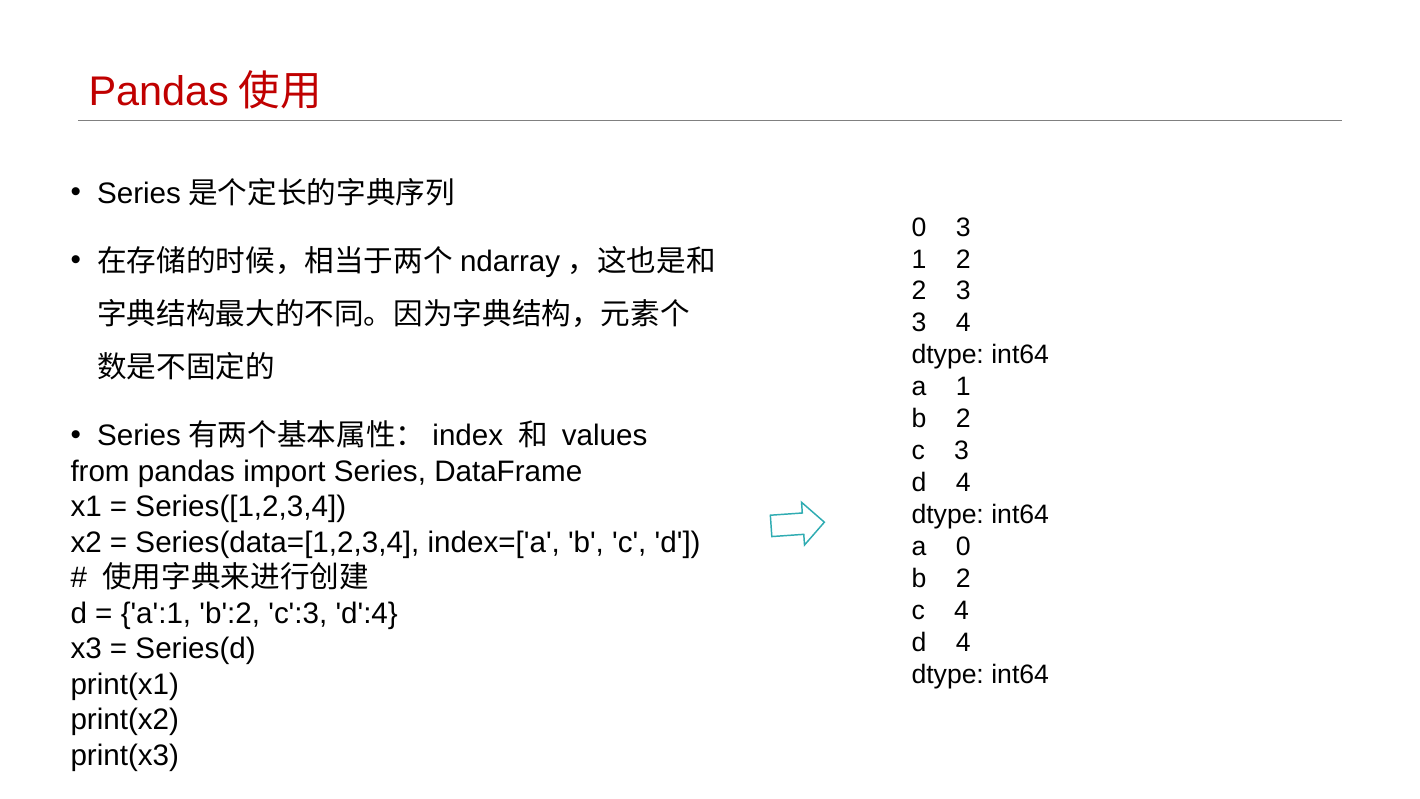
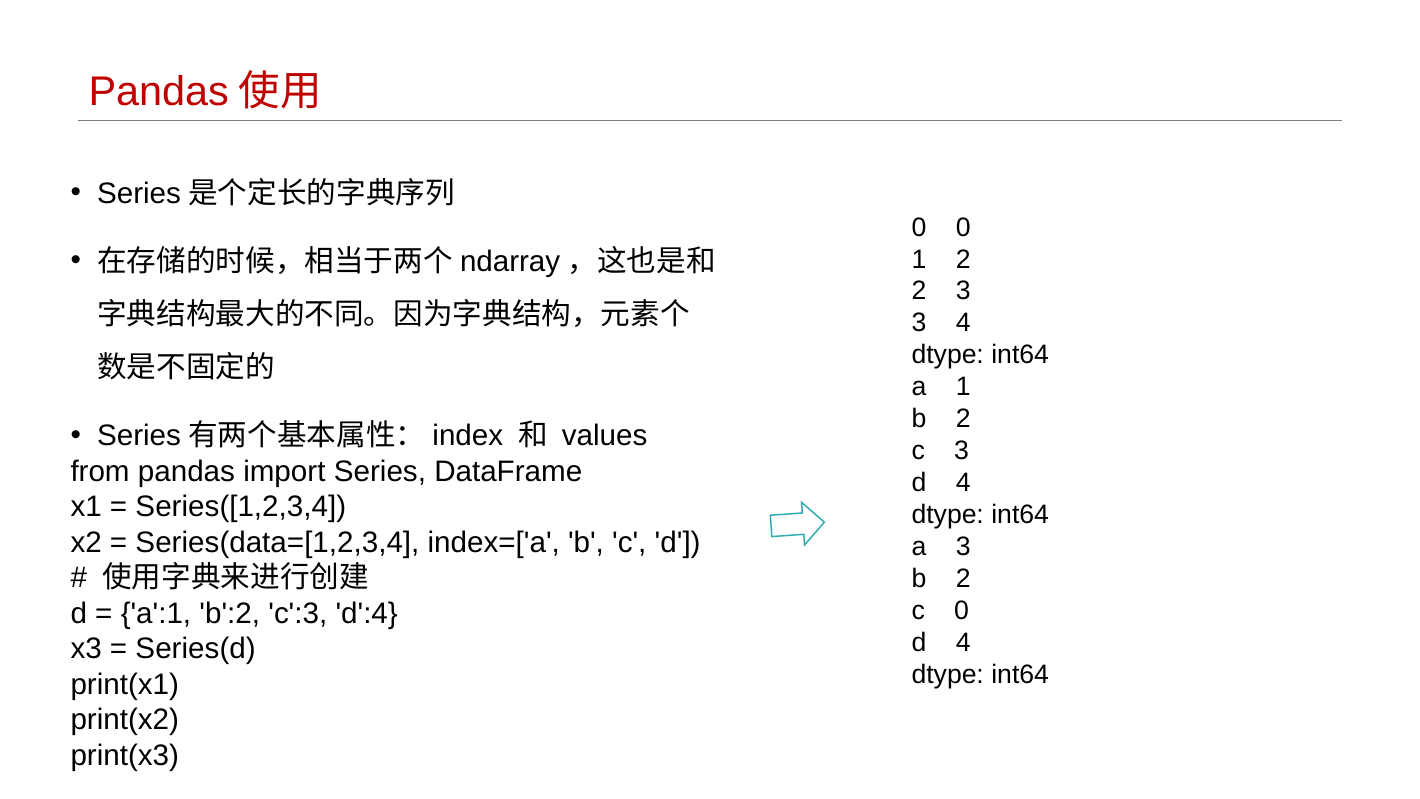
0 3: 3 -> 0
a 0: 0 -> 3
c 4: 4 -> 0
